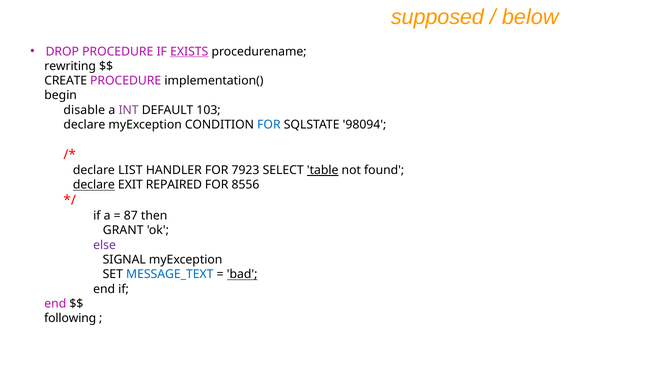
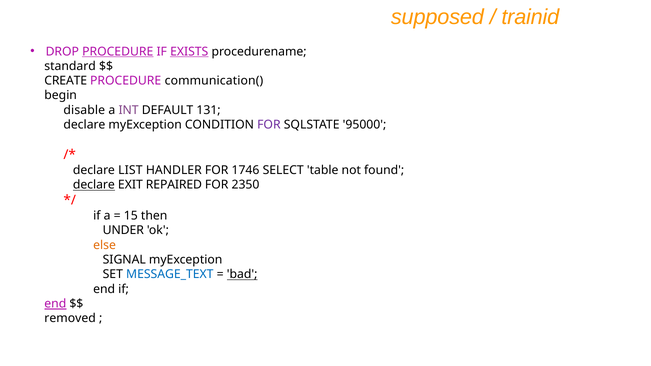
below: below -> trainid
PROCEDURE at (118, 52) underline: none -> present
rewriting: rewriting -> standard
implementation(: implementation( -> communication(
103: 103 -> 131
FOR at (269, 125) colour: blue -> purple
98094: 98094 -> 95000
7923: 7923 -> 1746
table underline: present -> none
8556: 8556 -> 2350
87: 87 -> 15
GRANT: GRANT -> UNDER
else colour: purple -> orange
end at (55, 304) underline: none -> present
following: following -> removed
